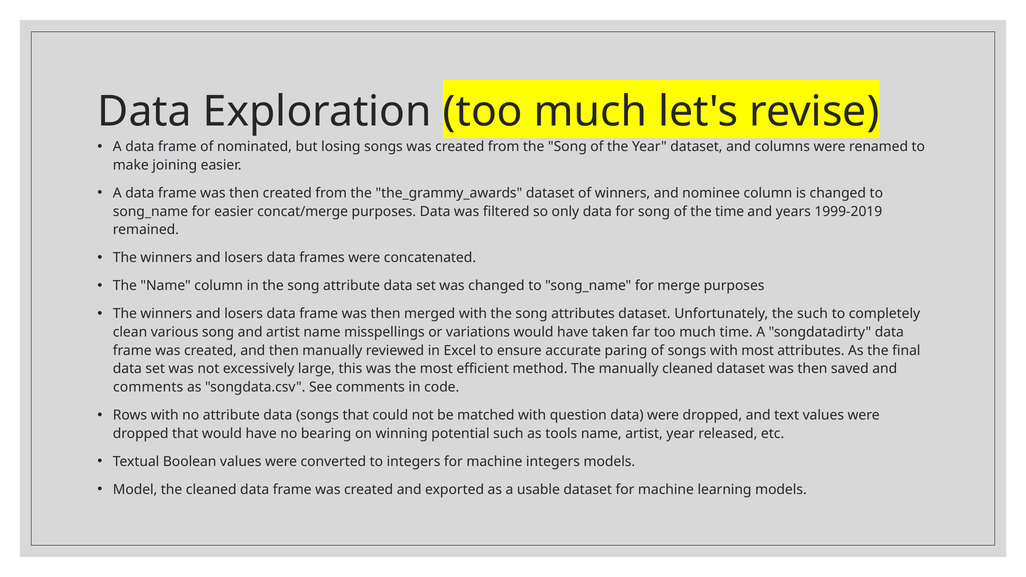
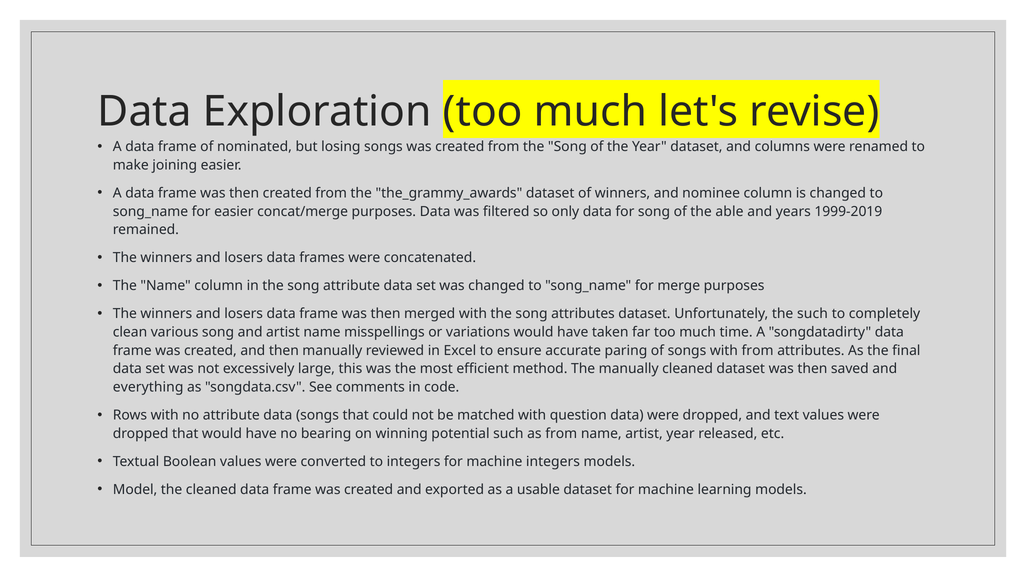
the time: time -> able
with most: most -> from
comments at (148, 387): comments -> everything
as tools: tools -> from
